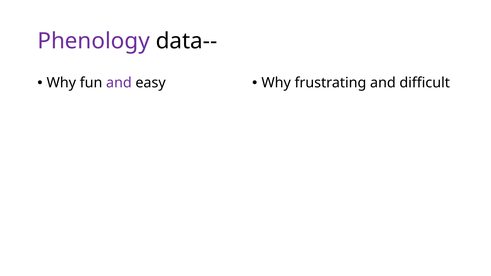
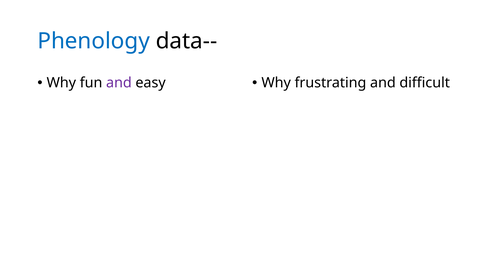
Phenology colour: purple -> blue
